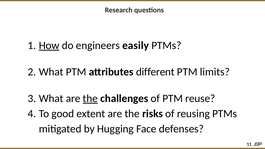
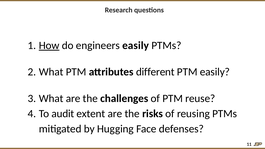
PTM limits: limits -> easily
the at (90, 98) underline: present -> none
good: good -> audit
